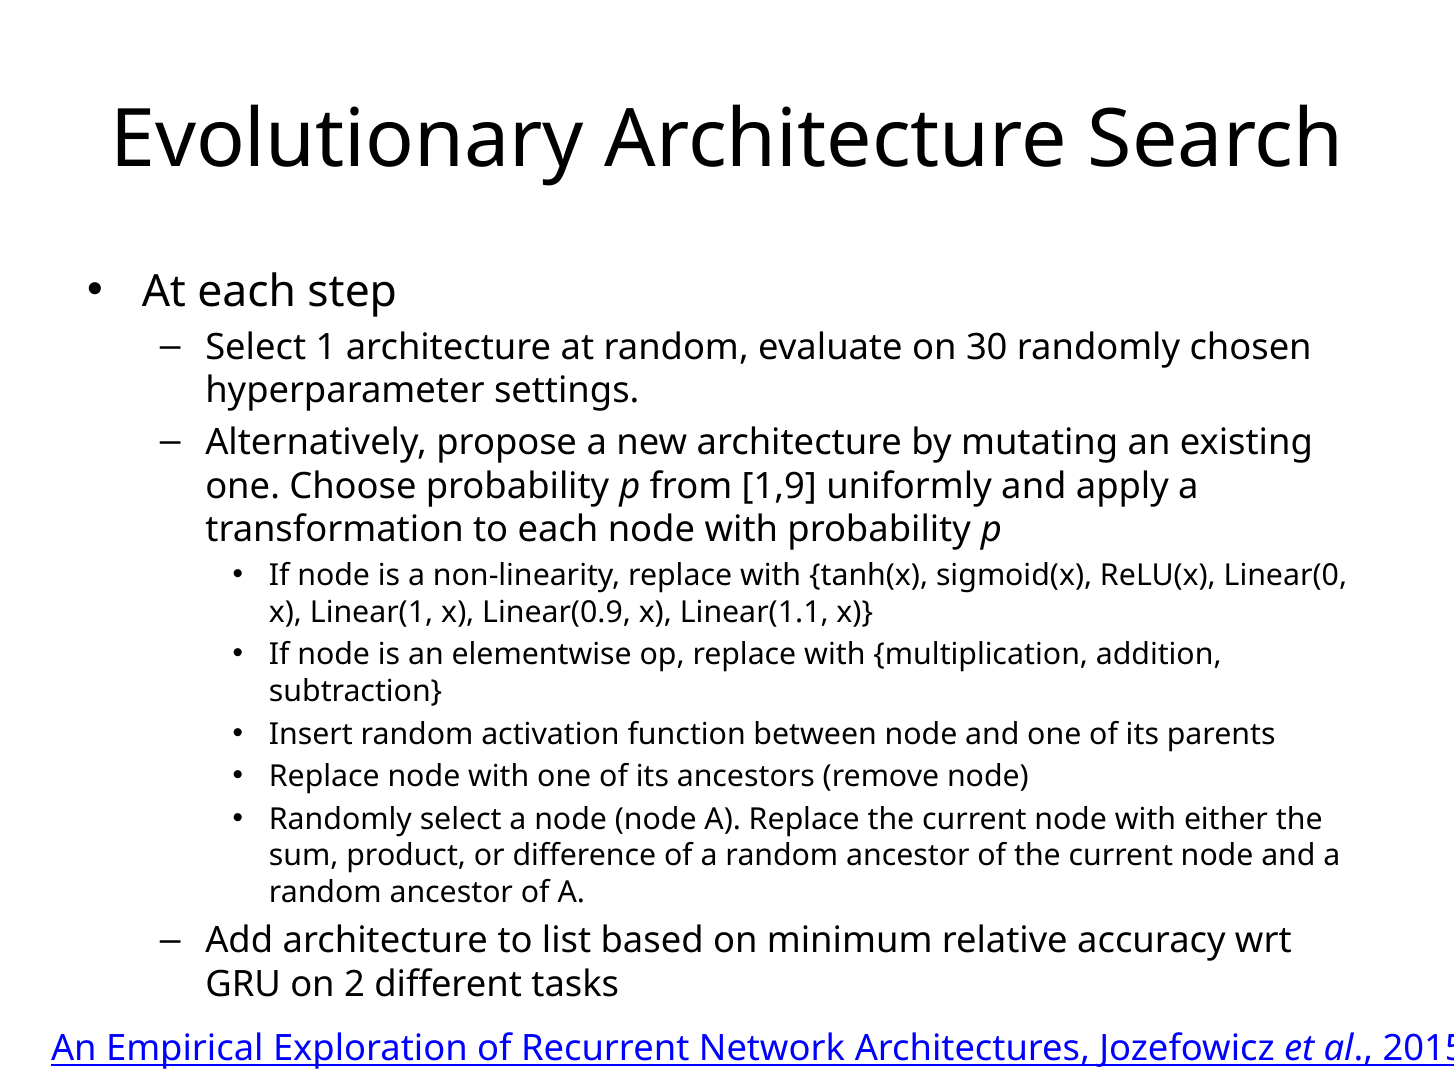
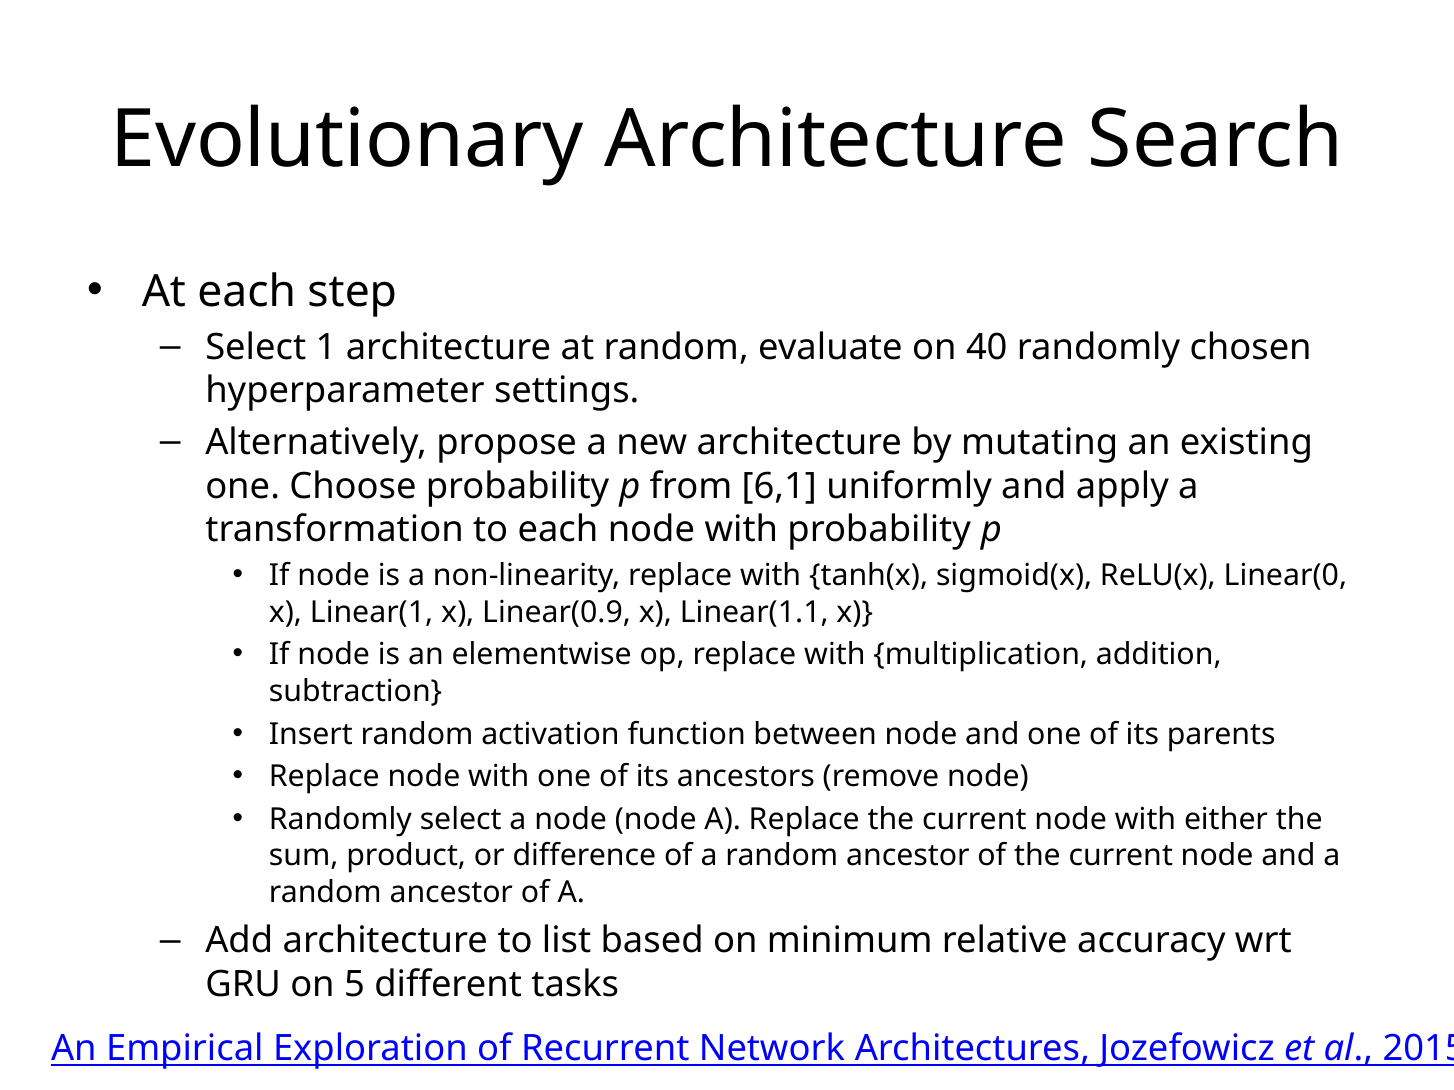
30: 30 -> 40
1,9: 1,9 -> 6,1
2: 2 -> 5
